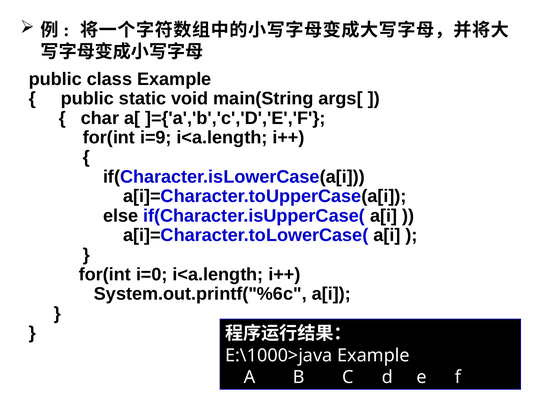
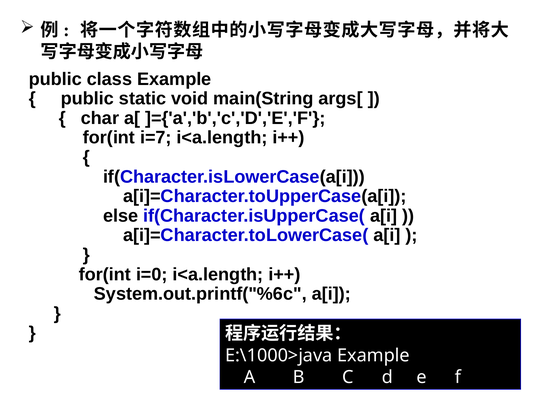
i=9: i=9 -> i=7
